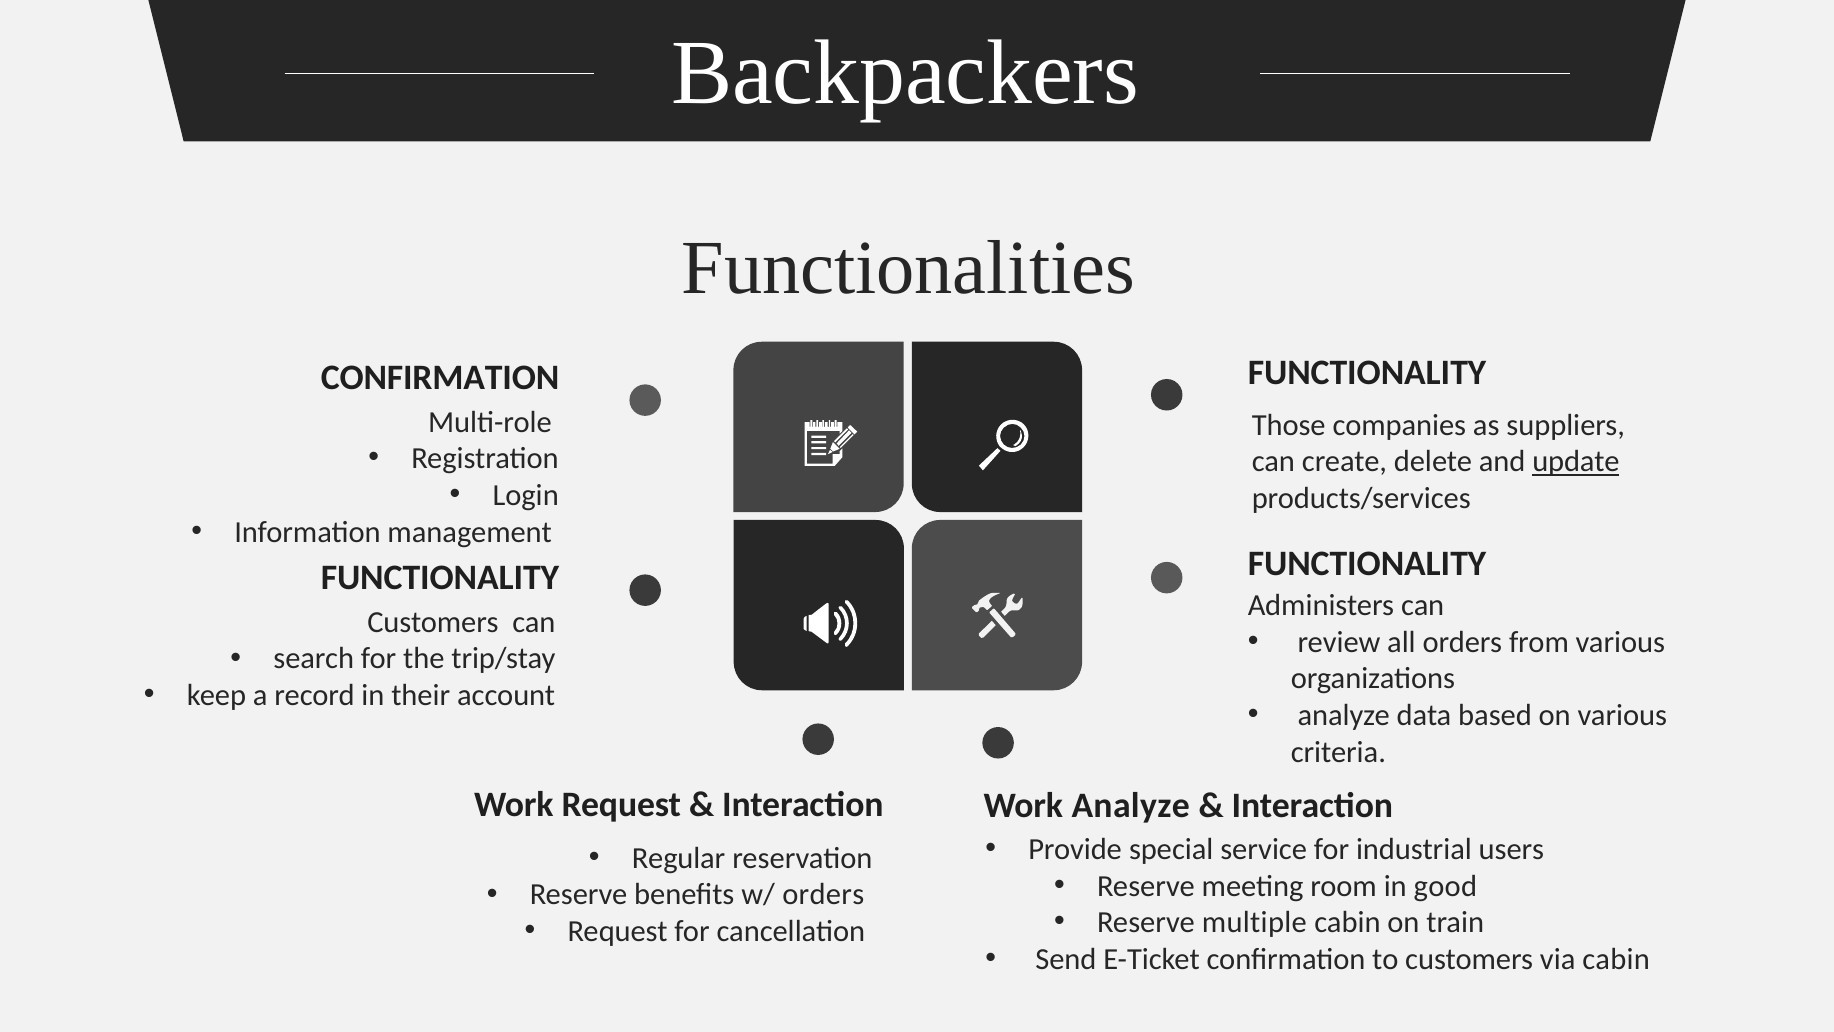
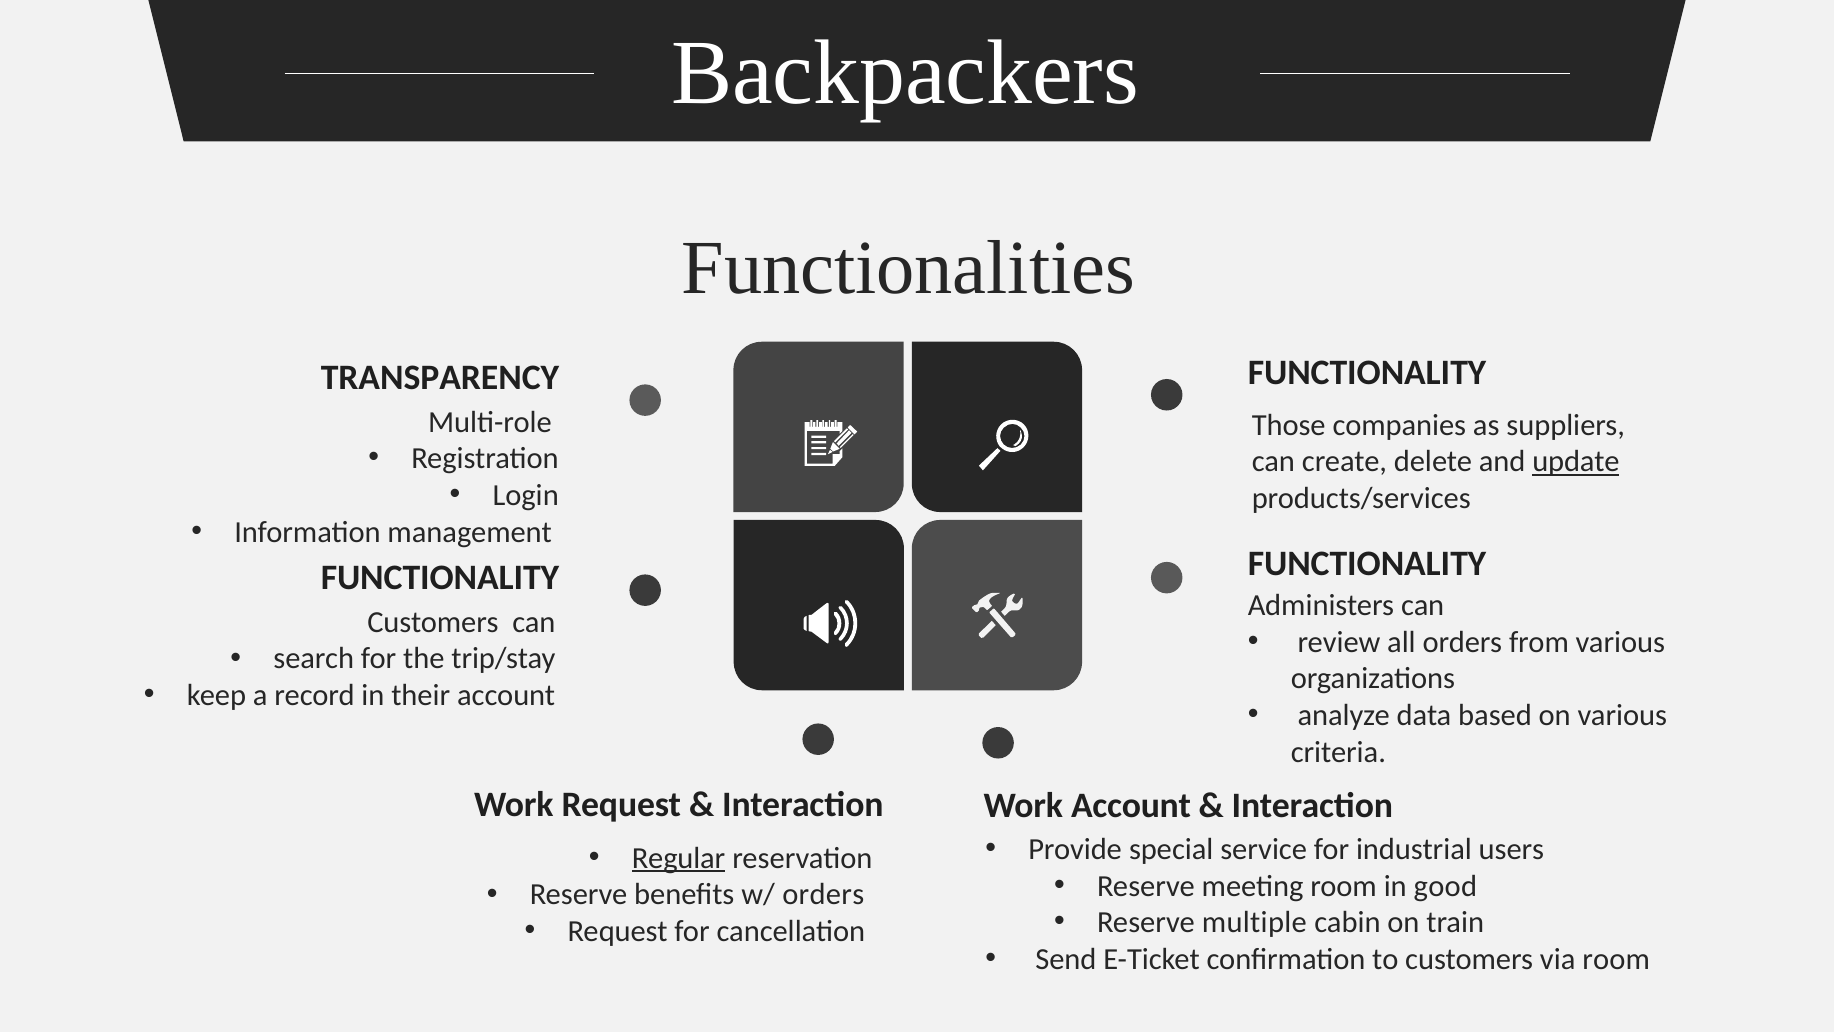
CONFIRMATION at (440, 377): CONFIRMATION -> TRANSPARENCY
Work Analyze: Analyze -> Account
Regular underline: none -> present
via cabin: cabin -> room
